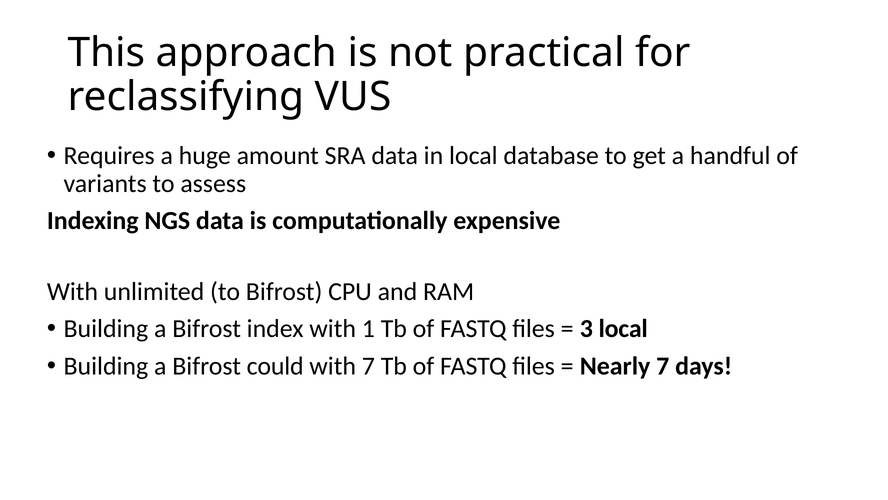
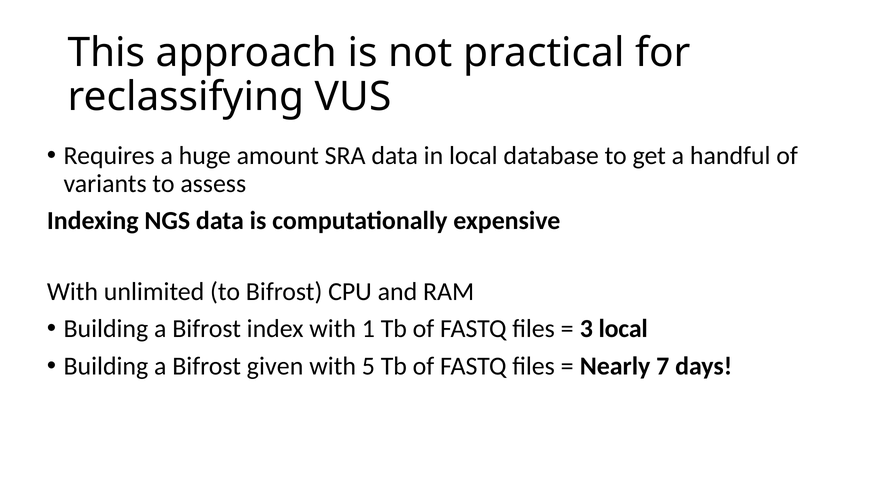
could: could -> given
with 7: 7 -> 5
